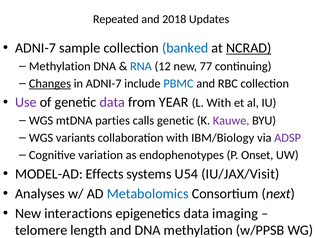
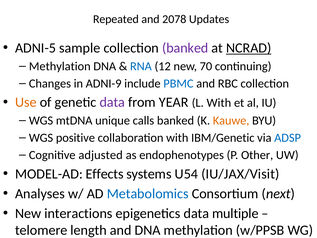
2018: 2018 -> 2078
ADNI-7 at (36, 48): ADNI-7 -> ADNI-5
banked at (185, 48) colour: blue -> purple
77: 77 -> 70
Changes underline: present -> none
in ADNI-7: ADNI-7 -> ADNI-9
Use colour: purple -> orange
parties: parties -> unique
calls genetic: genetic -> banked
Kauwe colour: purple -> orange
variants: variants -> positive
IBM/Biology: IBM/Biology -> IBM/Genetic
ADSP colour: purple -> blue
variation: variation -> adjusted
Onset: Onset -> Other
imaging: imaging -> multiple
